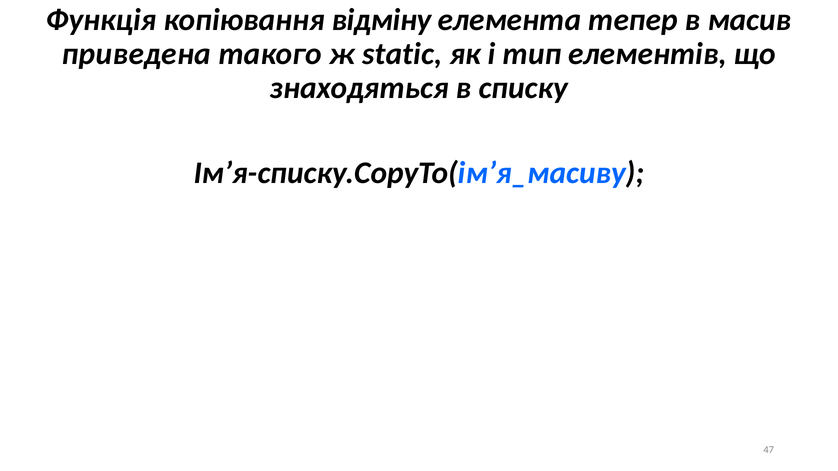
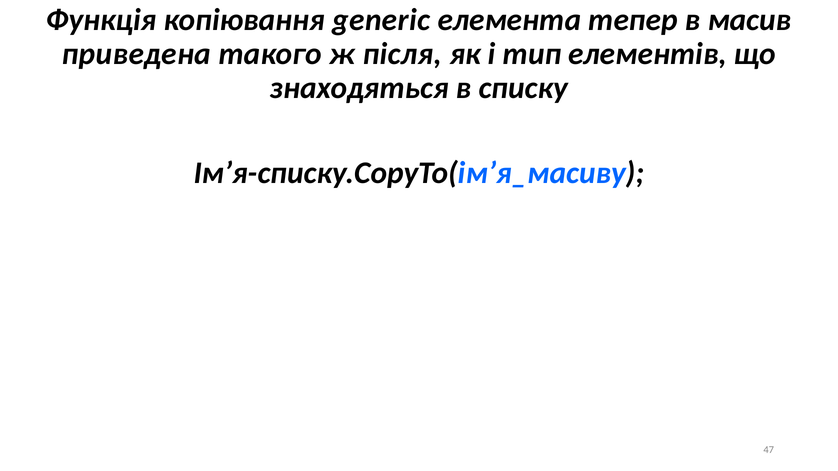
відміну: відміну -> generic
static: static -> після
